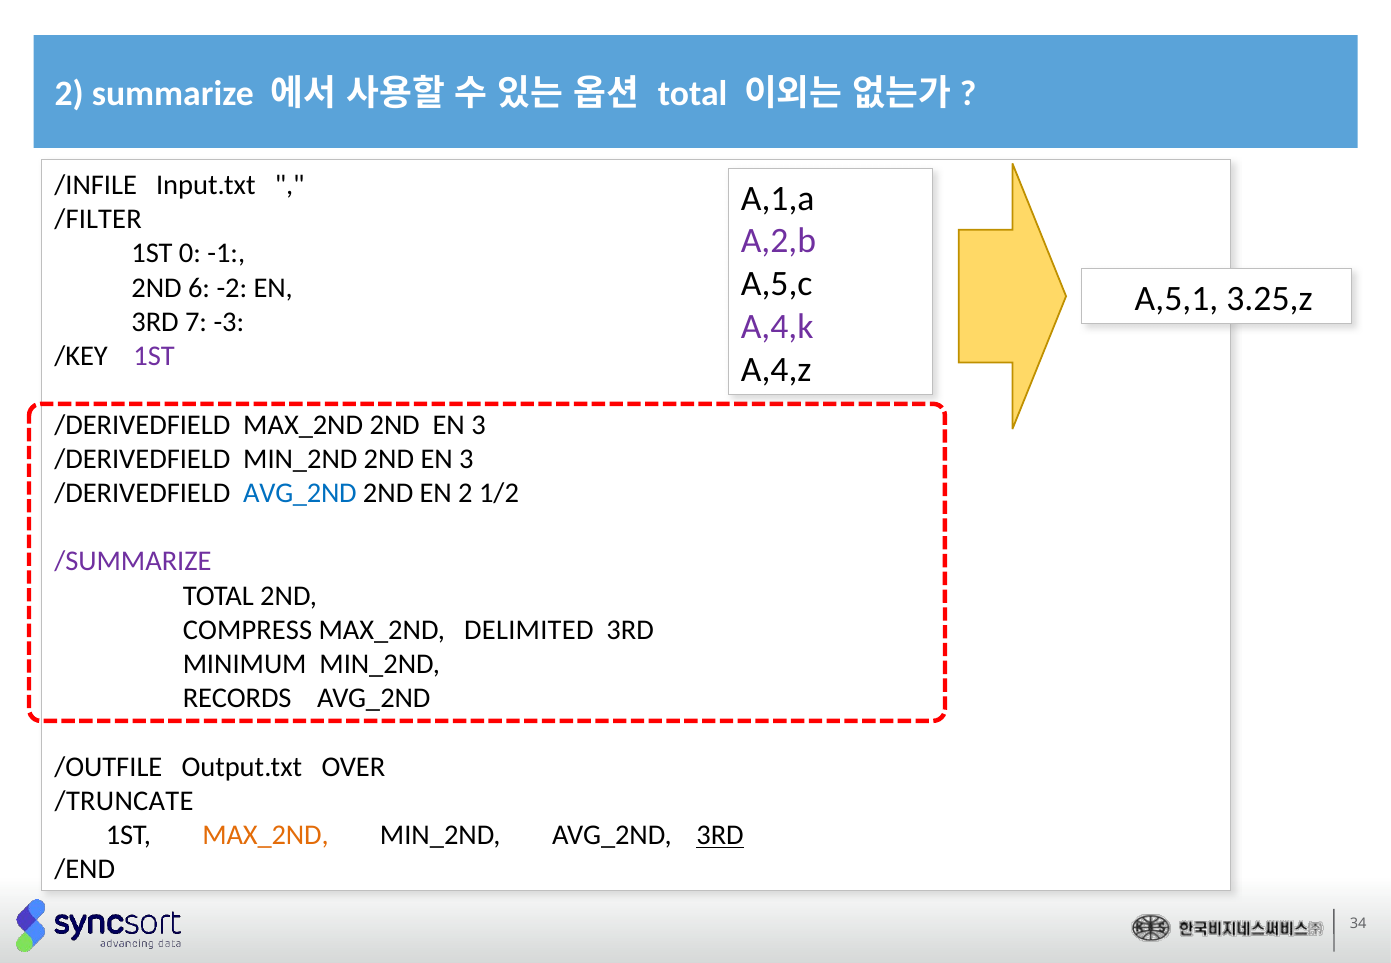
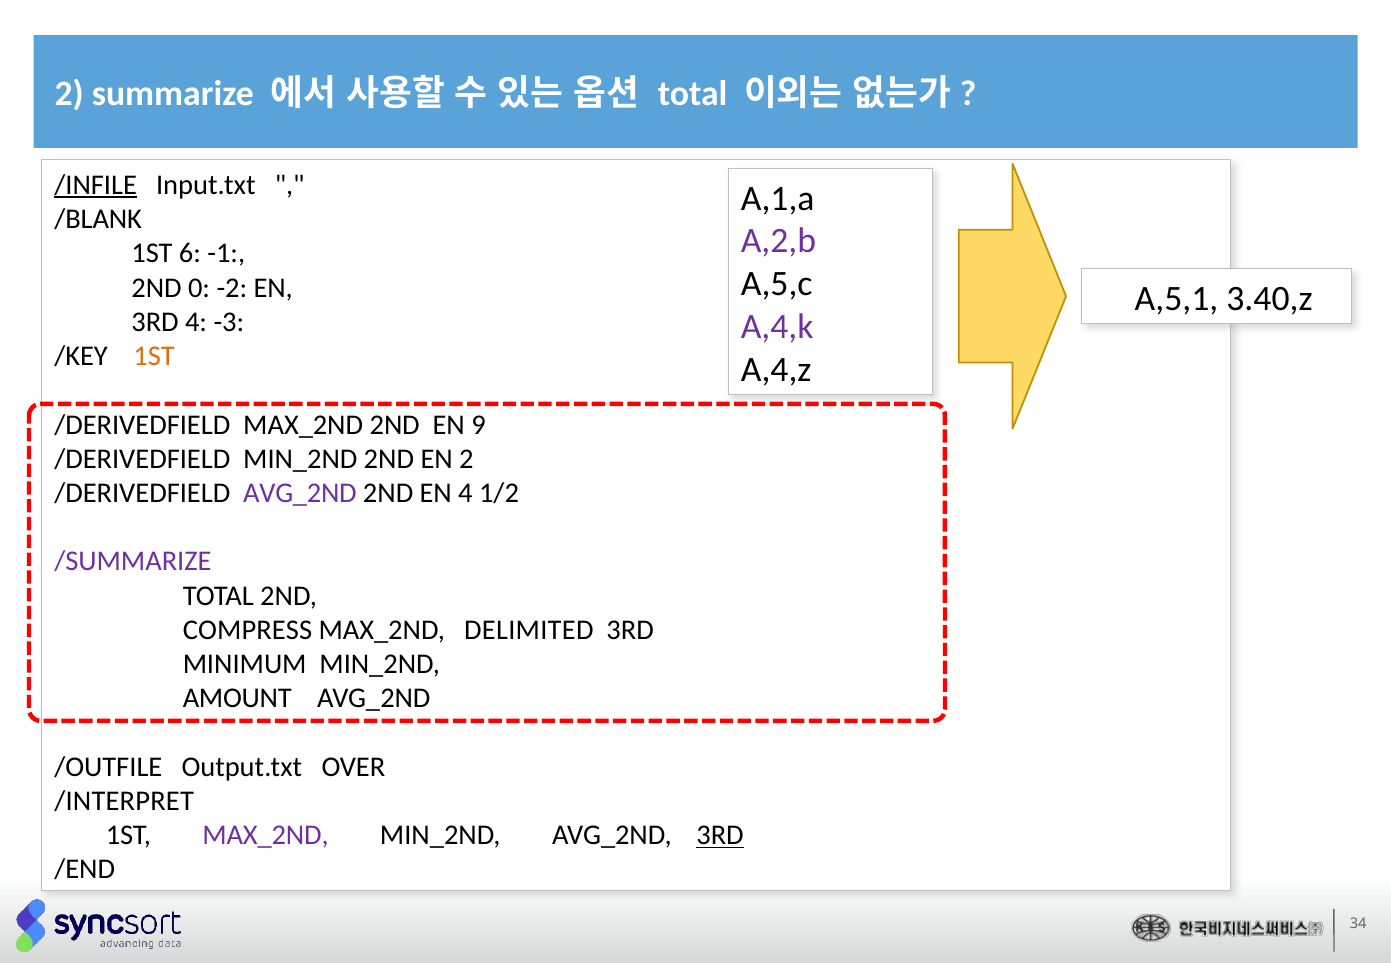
/INFILE underline: none -> present
/FILTER: /FILTER -> /BLANK
0: 0 -> 6
6: 6 -> 0
3.25,z: 3.25,z -> 3.40,z
3RD 7: 7 -> 4
1ST at (154, 356) colour: purple -> orange
MAX_2ND 2ND EN 3: 3 -> 9
MIN_2ND 2ND EN 3: 3 -> 2
AVG_2ND at (300, 493) colour: blue -> purple
EN 2: 2 -> 4
RECORDS: RECORDS -> AMOUNT
/TRUNCATE: /TRUNCATE -> /INTERPRET
MAX_2ND at (266, 835) colour: orange -> purple
